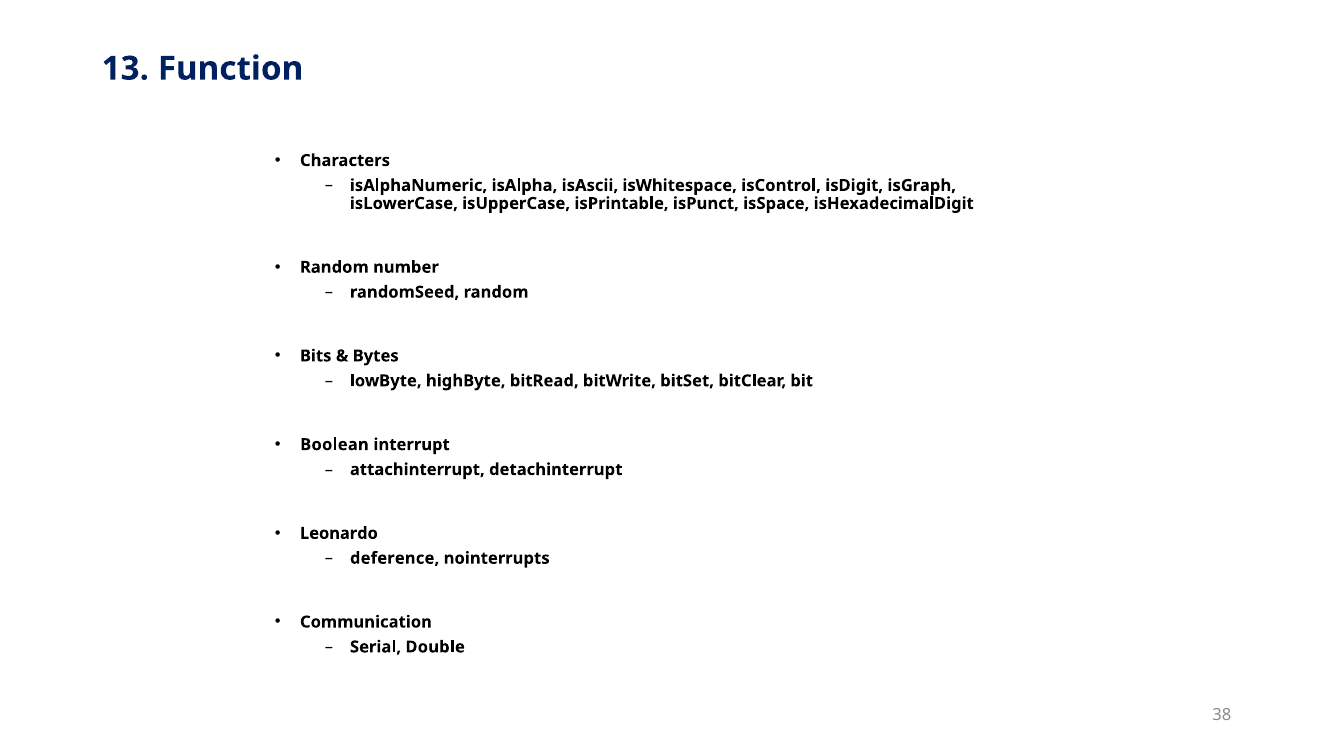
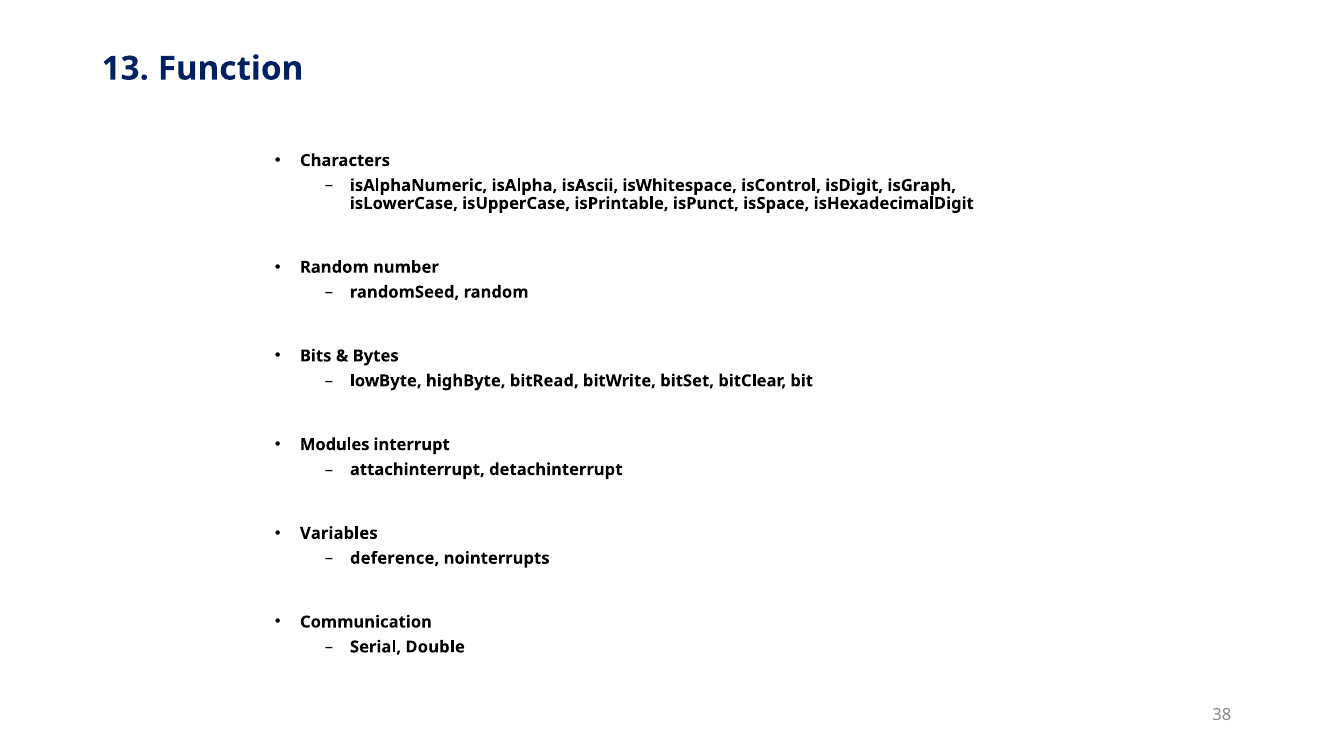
Boolean: Boolean -> Modules
Leonardo: Leonardo -> Variables
